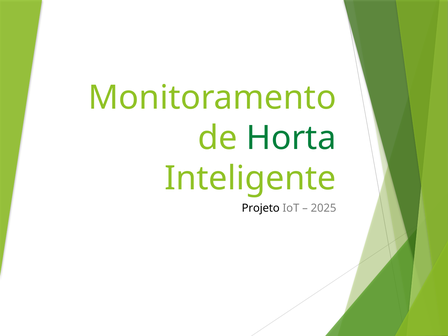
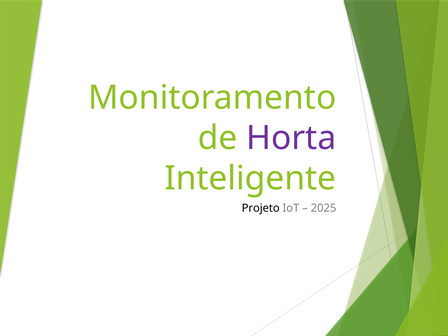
Horta colour: green -> purple
